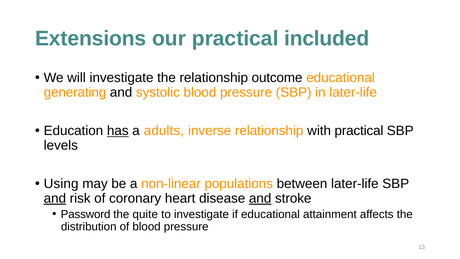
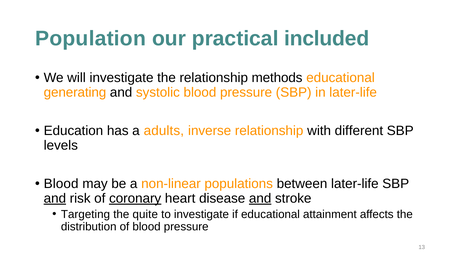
Extensions: Extensions -> Population
outcome: outcome -> methods
has underline: present -> none
with practical: practical -> different
Using at (61, 184): Using -> Blood
coronary underline: none -> present
Password: Password -> Targeting
